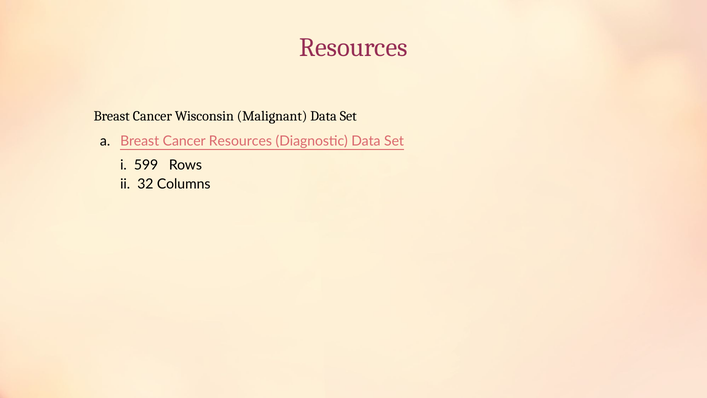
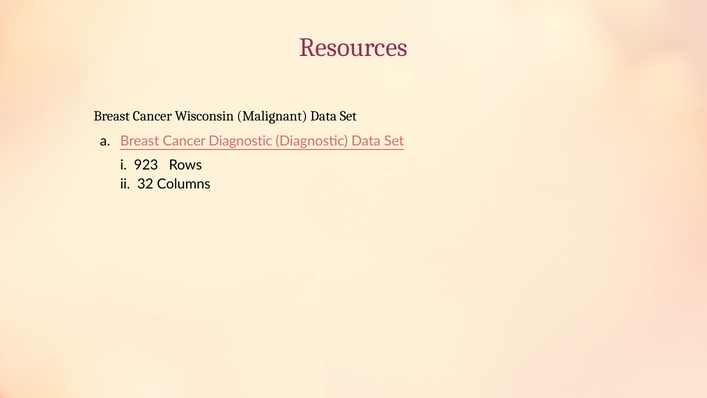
Cancer Resources: Resources -> Diagnostic
599: 599 -> 923
